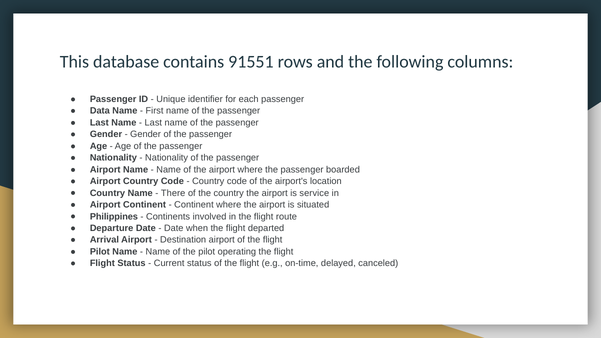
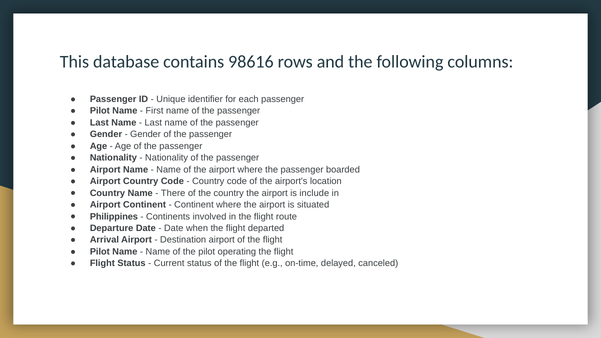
91551: 91551 -> 98616
Data at (100, 111): Data -> Pilot
service: service -> include
